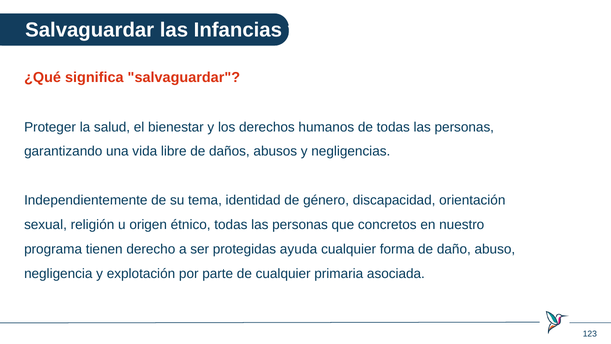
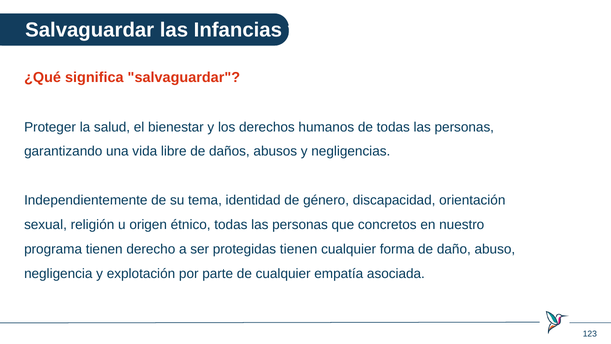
protegidas ayuda: ayuda -> tienen
primaria: primaria -> empatía
